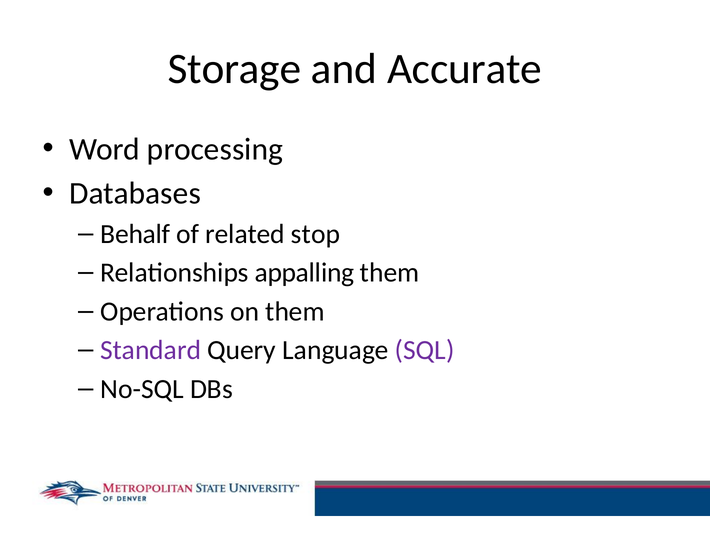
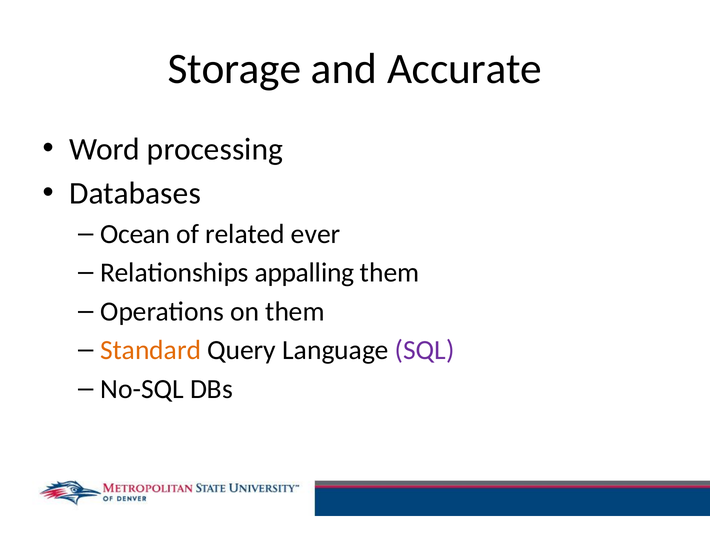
Behalf: Behalf -> Ocean
stop: stop -> ever
Standard colour: purple -> orange
